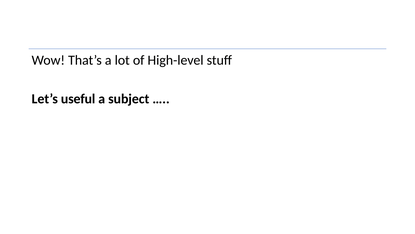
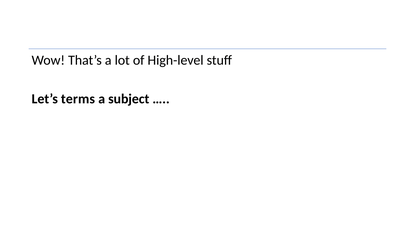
useful: useful -> terms
